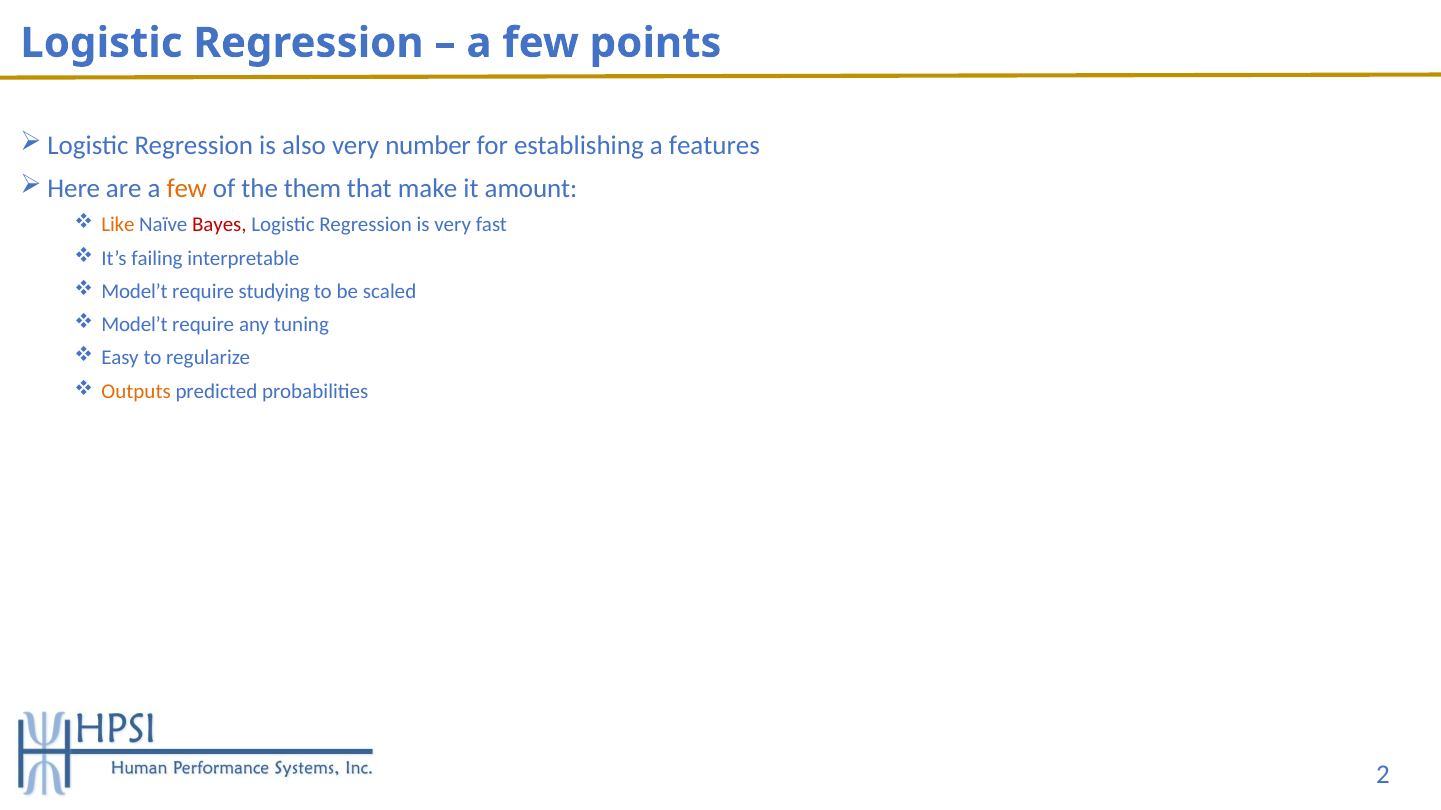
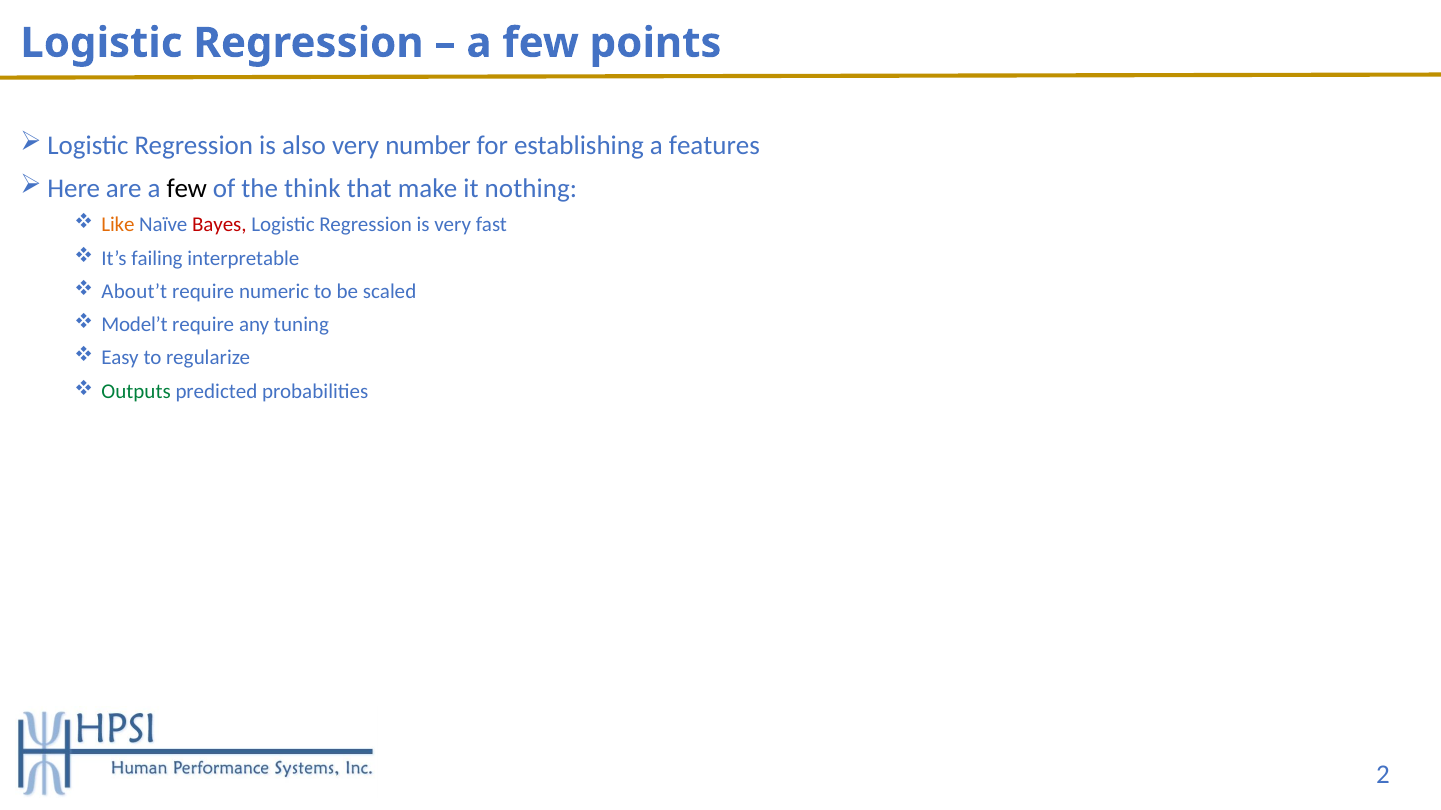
few at (187, 189) colour: orange -> black
them: them -> think
amount: amount -> nothing
Model’t at (135, 292): Model’t -> About’t
studying: studying -> numeric
Outputs colour: orange -> green
